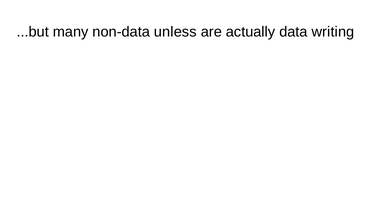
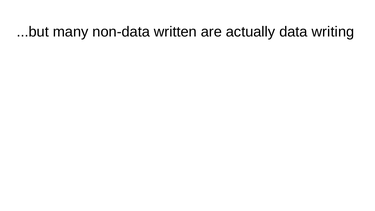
unless: unless -> written
